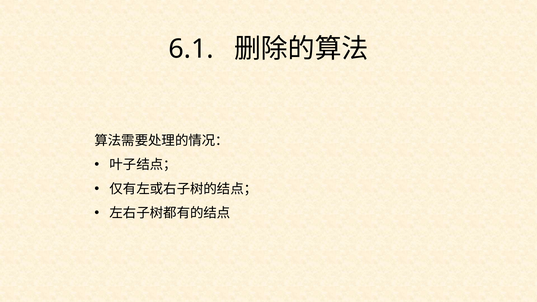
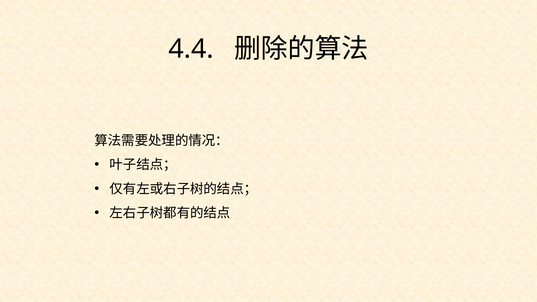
6.1: 6.1 -> 4.4
